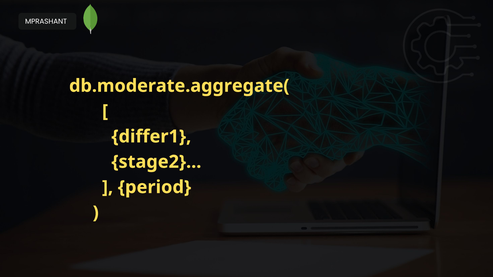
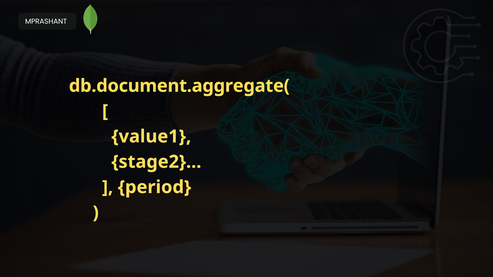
db.moderate.aggregate(: db.moderate.aggregate( -> db.document.aggregate(
differ1: differ1 -> value1
